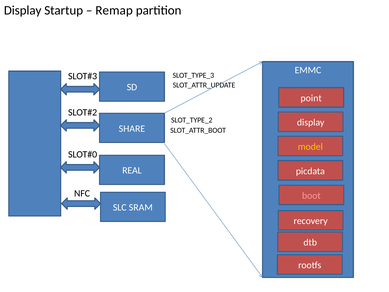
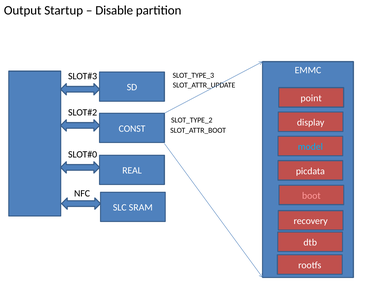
Display at (23, 10): Display -> Output
Remap: Remap -> Disable
SHARE: SHARE -> CONST
model colour: yellow -> light blue
